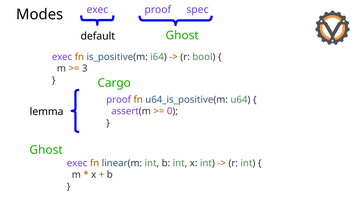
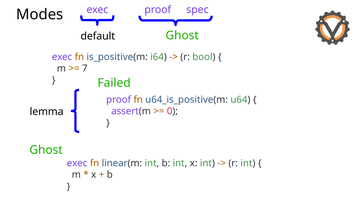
3: 3 -> 7
Cargo: Cargo -> Failed
